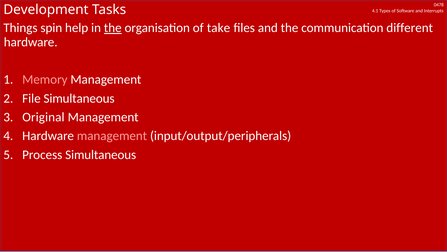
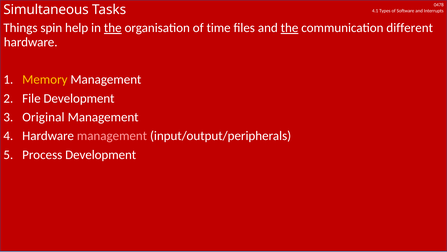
Development: Development -> Simultaneous
take: take -> time
the at (290, 28) underline: none -> present
Memory colour: pink -> yellow
File Simultaneous: Simultaneous -> Development
Process Simultaneous: Simultaneous -> Development
